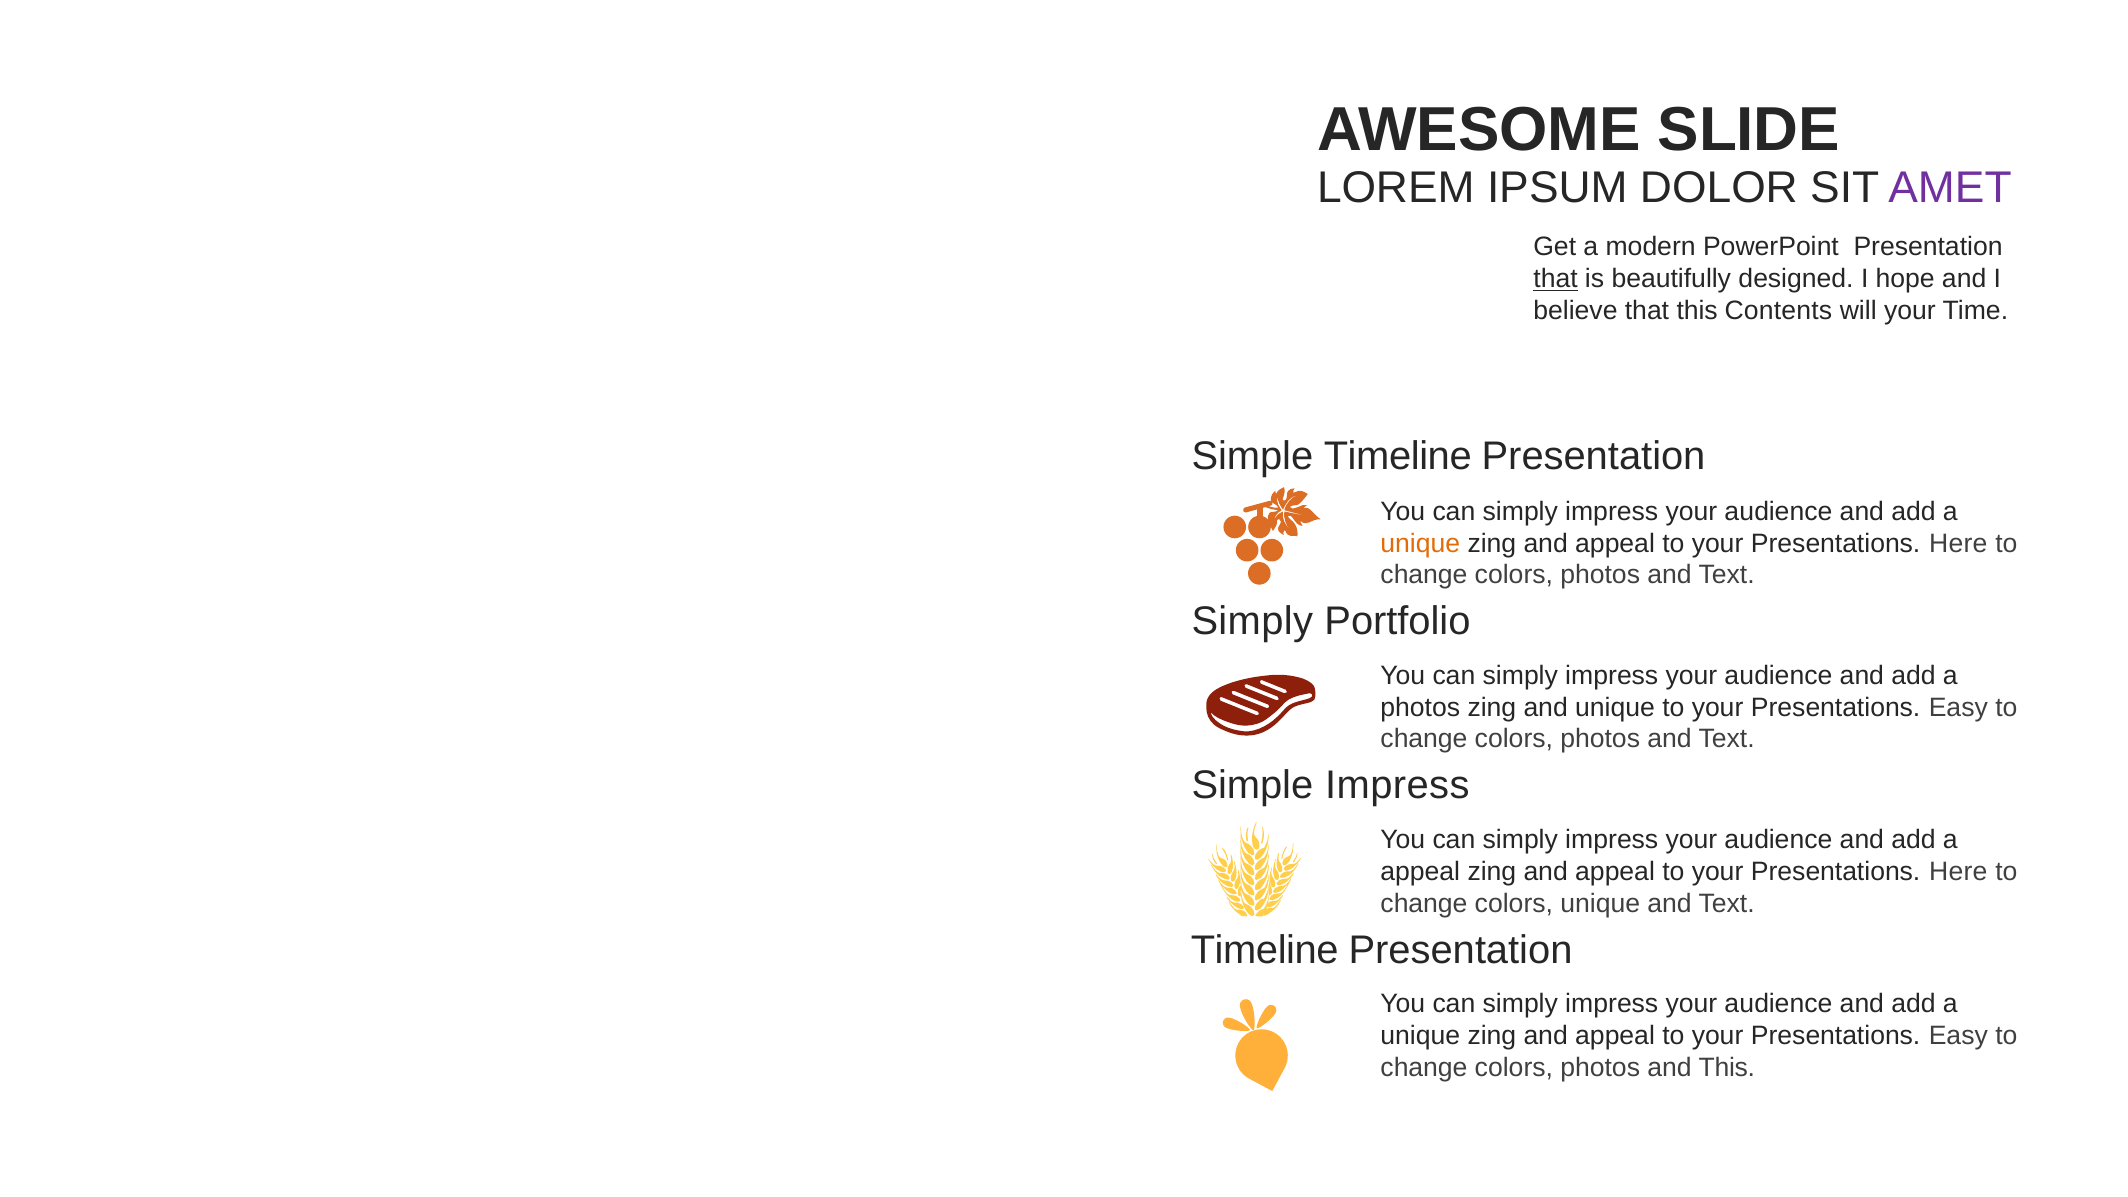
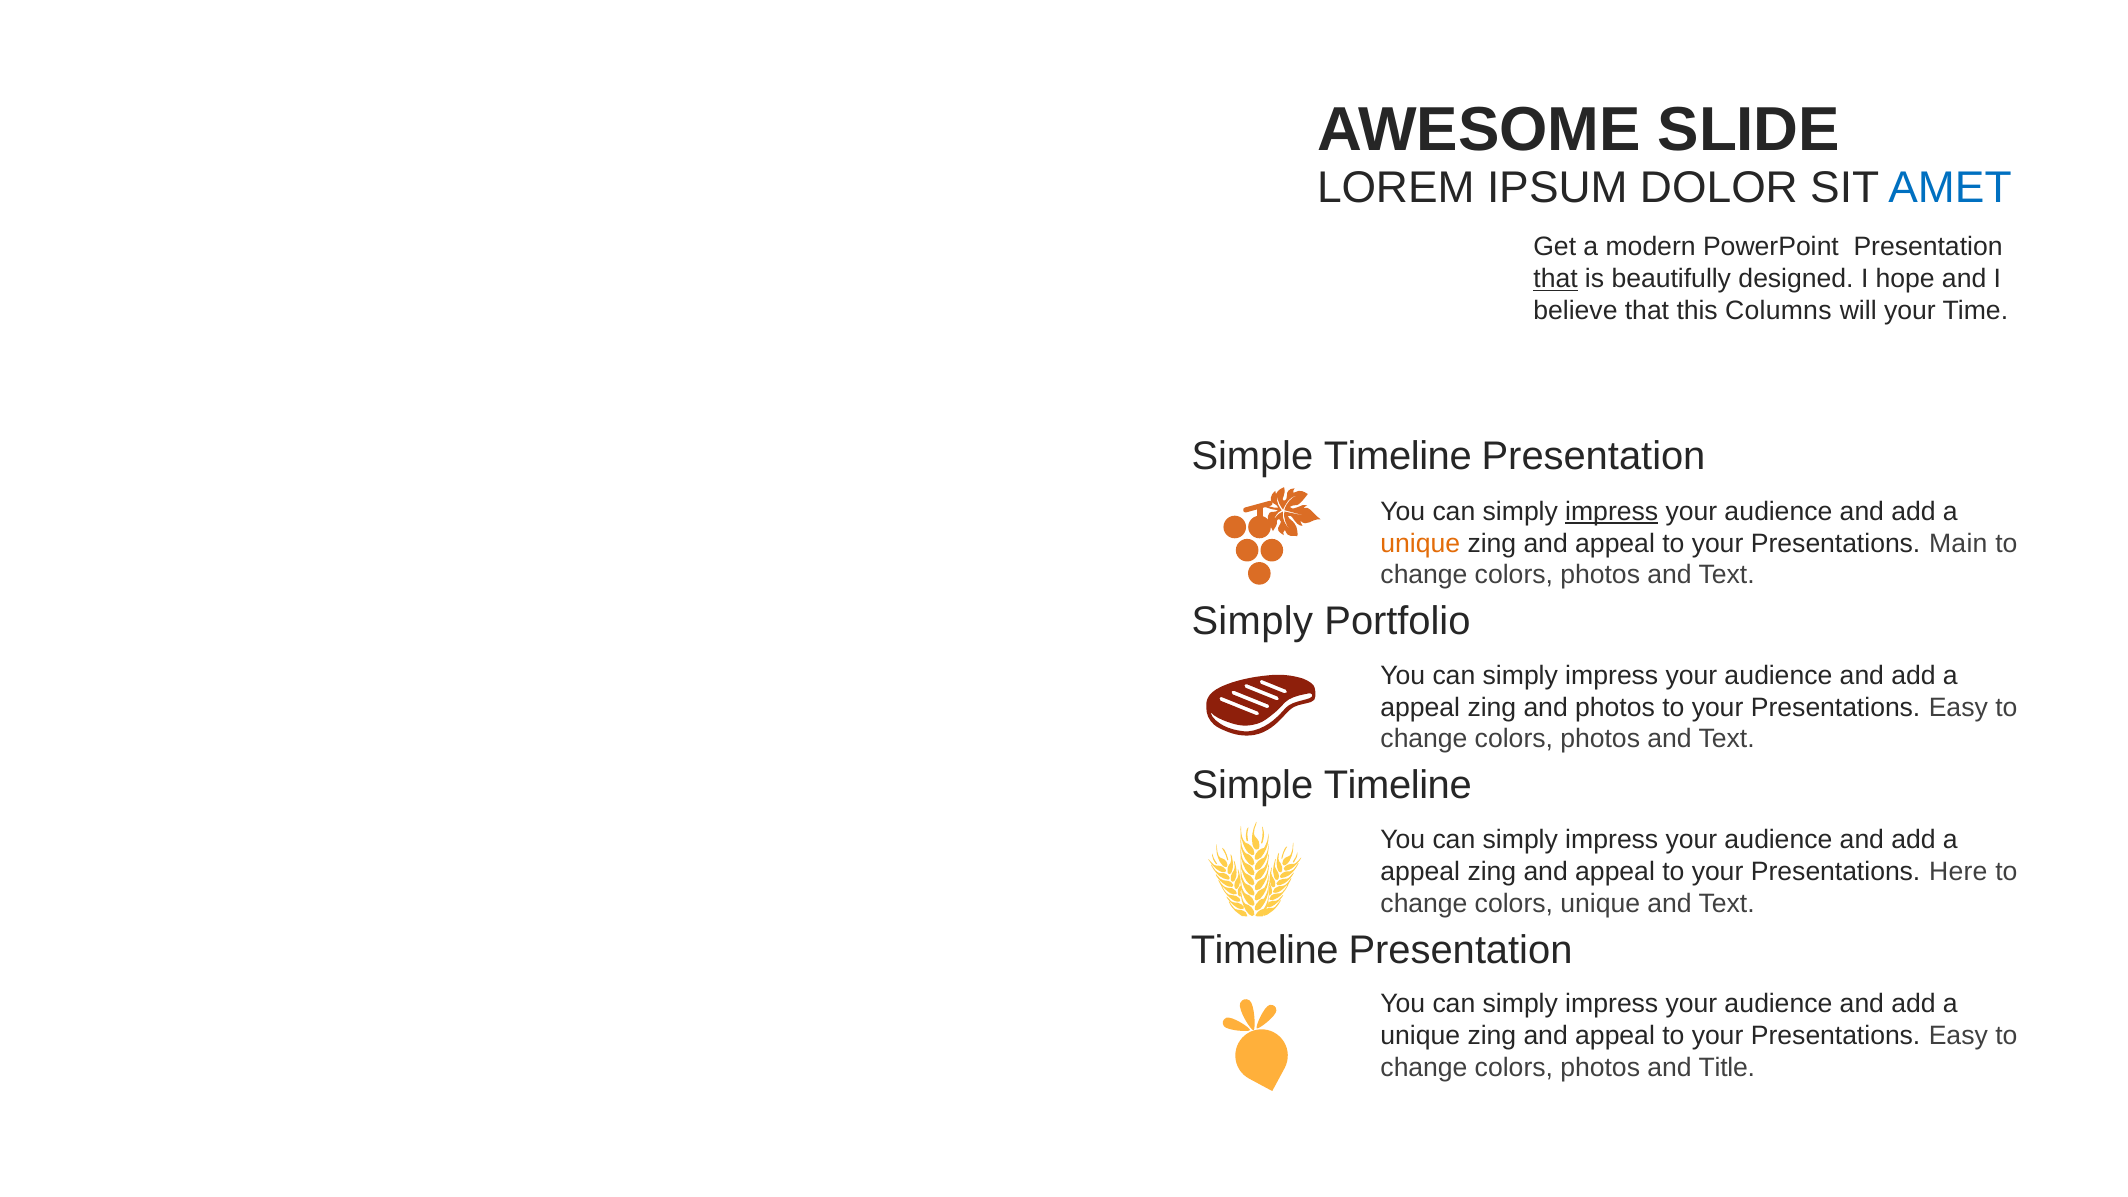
AMET colour: purple -> blue
Contents: Contents -> Columns
impress at (1612, 511) underline: none -> present
Here at (1958, 543): Here -> Main
photos at (1420, 707): photos -> appeal
and unique: unique -> photos
Impress at (1397, 785): Impress -> Timeline
and This: This -> Title
